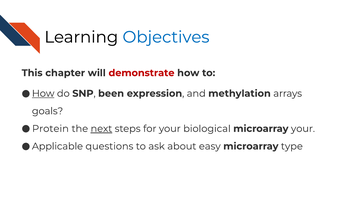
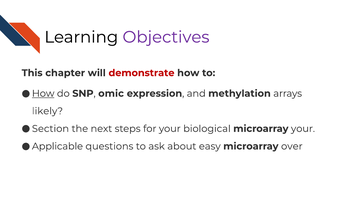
Objectives colour: blue -> purple
been: been -> omic
goals: goals -> likely
Protein: Protein -> Section
next underline: present -> none
type: type -> over
